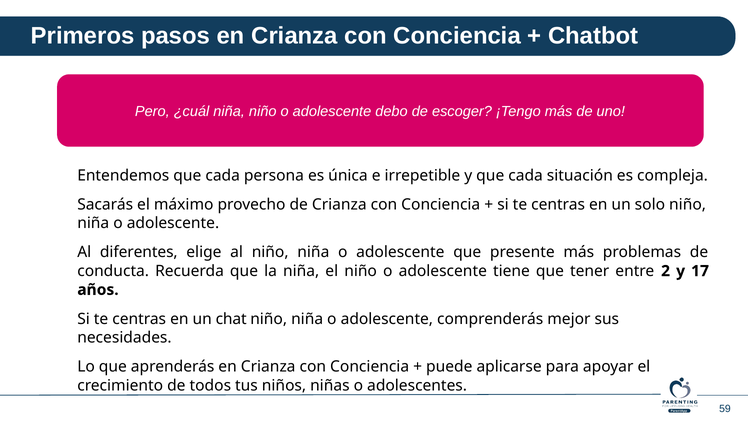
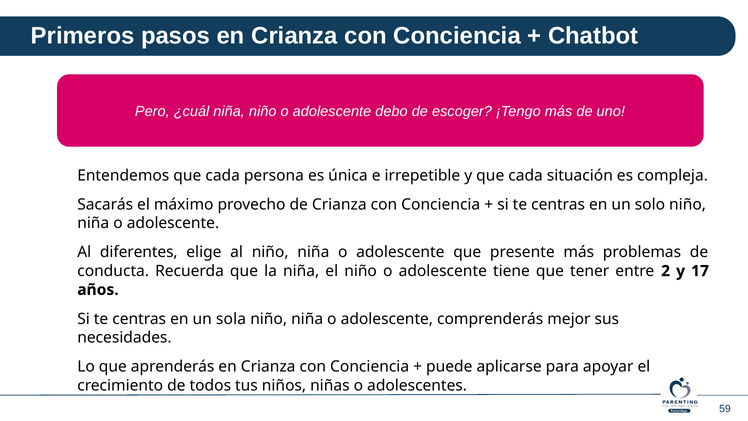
chat: chat -> sola
